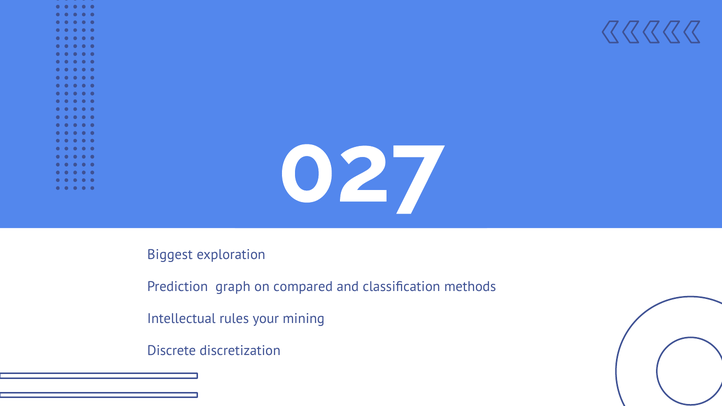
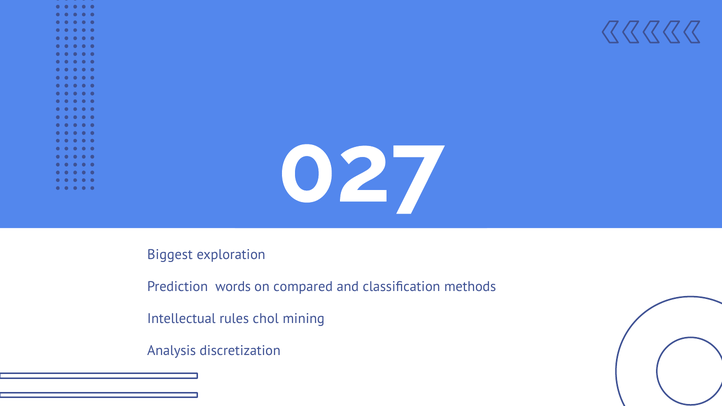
graph: graph -> words
your: your -> chol
Discrete: Discrete -> Analysis
